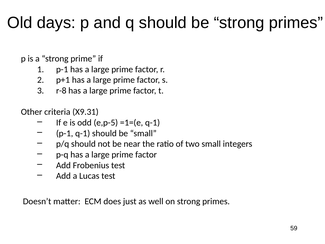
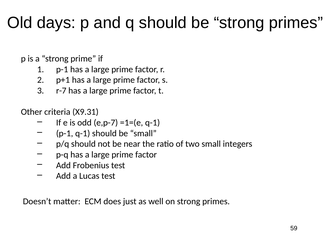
r-8: r-8 -> r-7
e,p-5: e,p-5 -> e,p-7
